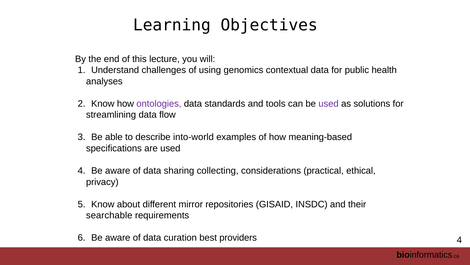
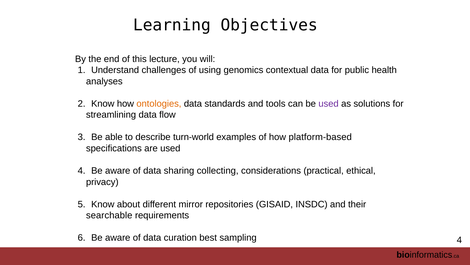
ontologies colour: purple -> orange
into-world: into-world -> turn-world
meaning-based: meaning-based -> platform-based
providers: providers -> sampling
